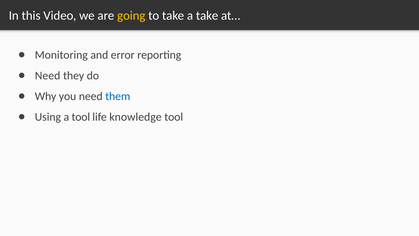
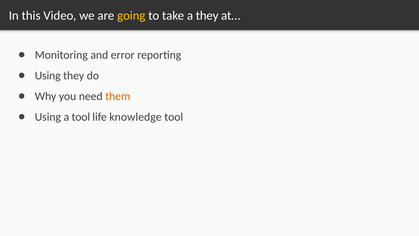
a take: take -> they
Need at (48, 76): Need -> Using
them colour: blue -> orange
